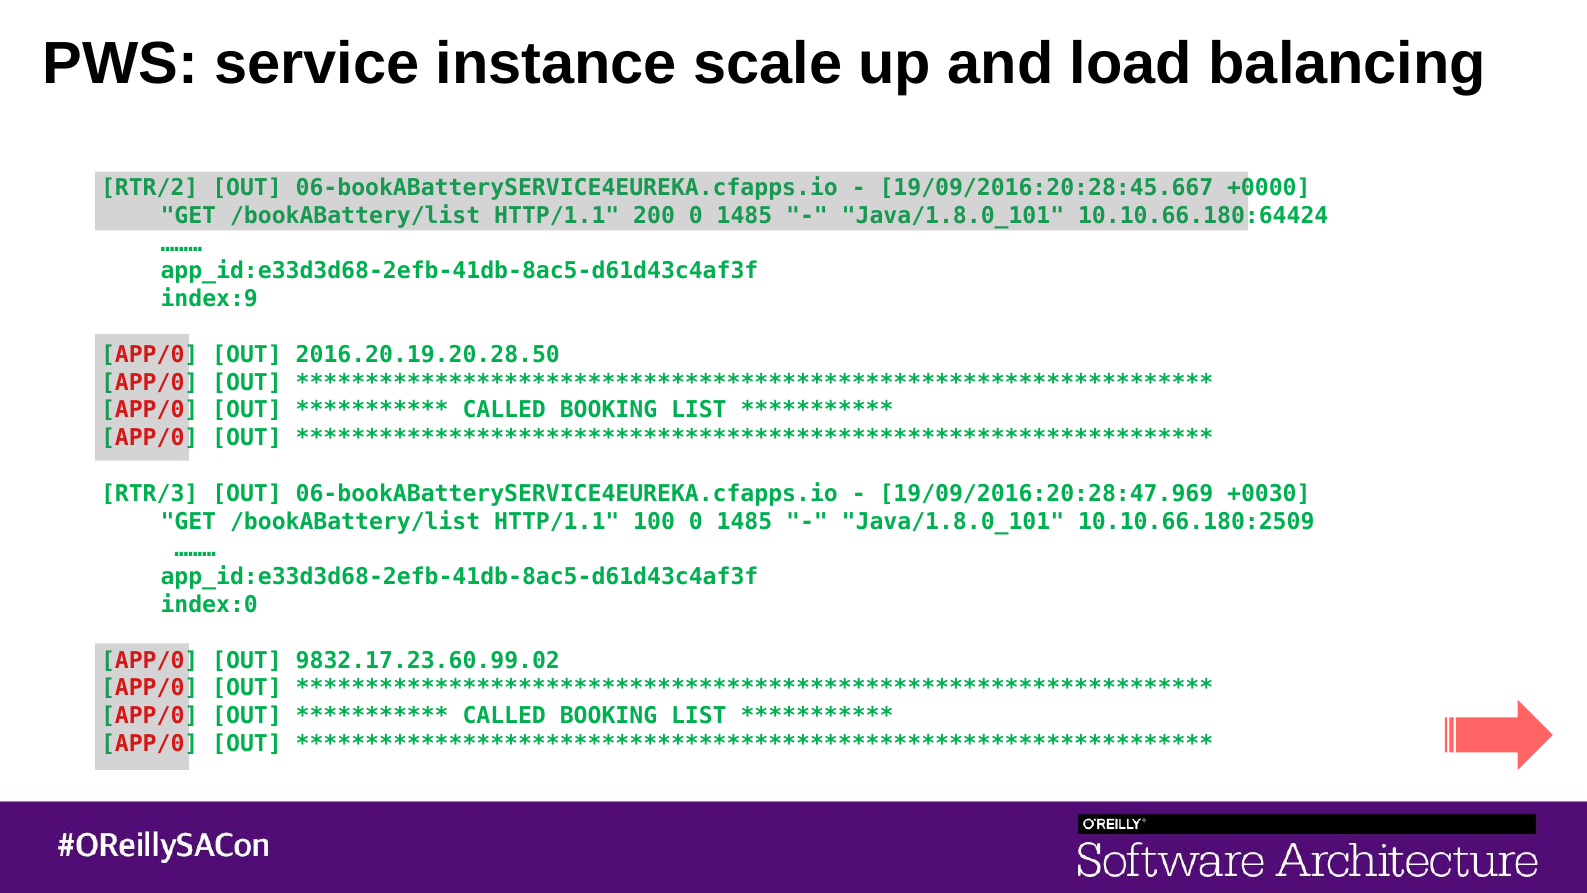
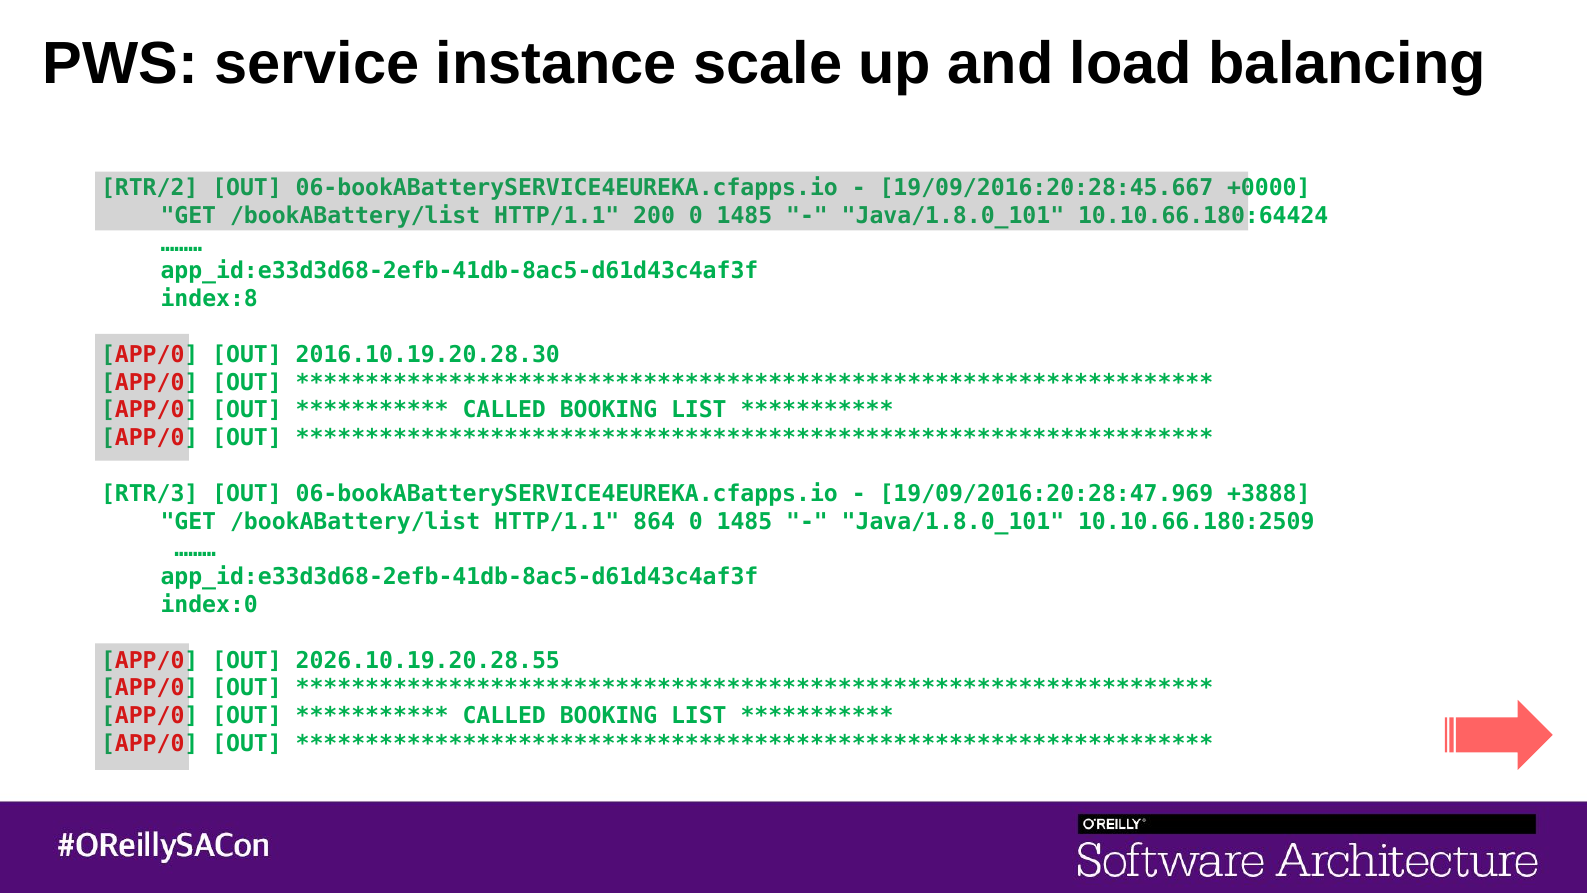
index:9: index:9 -> index:8
2016.20.19.20.28.50: 2016.20.19.20.28.50 -> 2016.10.19.20.28.30
+0030: +0030 -> +3888
100: 100 -> 864
9832.17.23.60.99.02: 9832.17.23.60.99.02 -> 2026.10.19.20.28.55
